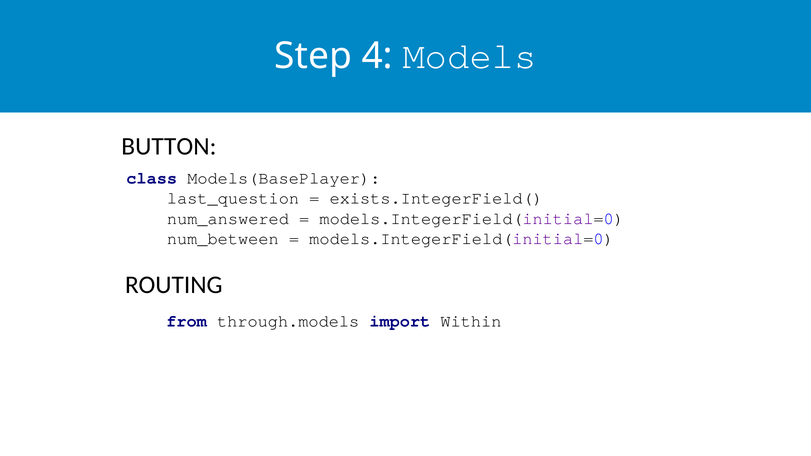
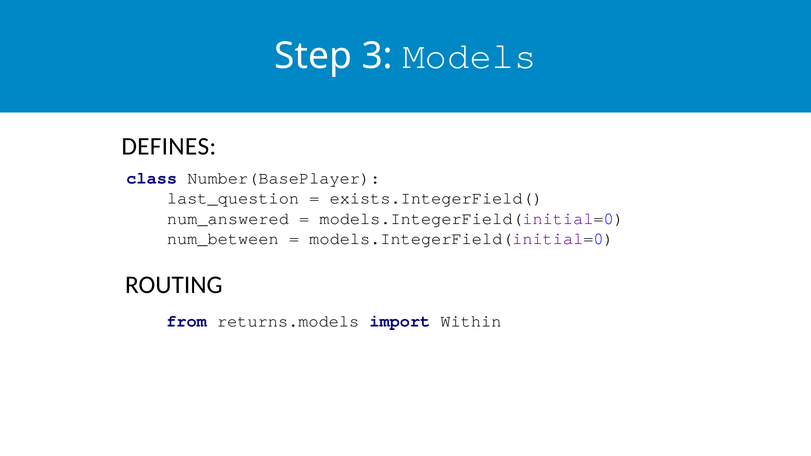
4: 4 -> 3
BUTTON: BUTTON -> DEFINES
Models(BasePlayer: Models(BasePlayer -> Number(BasePlayer
through.models: through.models -> returns.models
